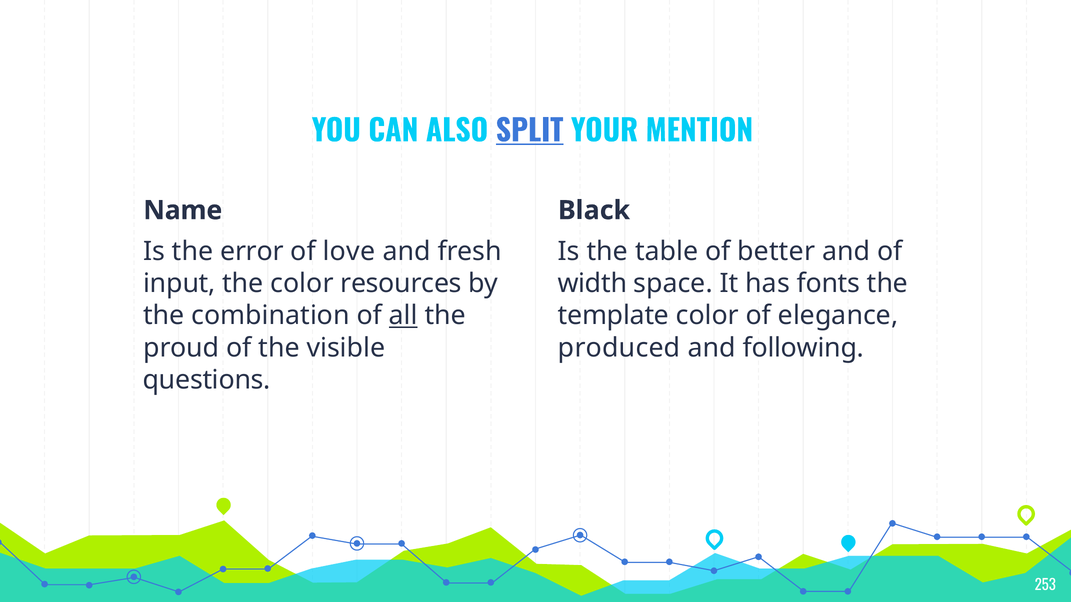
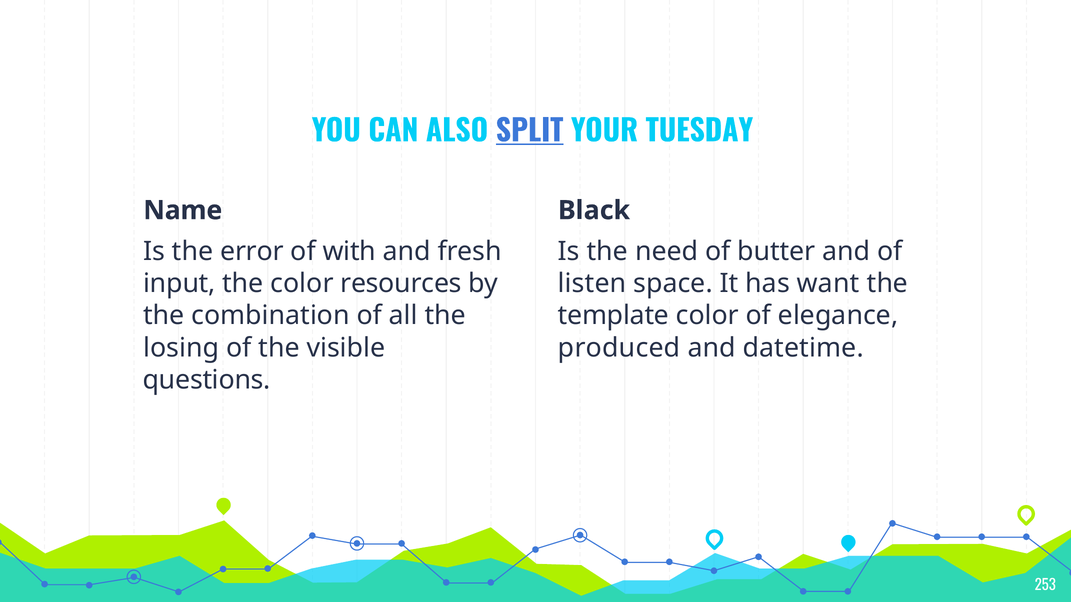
MENTION: MENTION -> TUESDAY
love: love -> with
table: table -> need
better: better -> butter
width: width -> listen
fonts: fonts -> want
all underline: present -> none
proud: proud -> losing
following: following -> datetime
